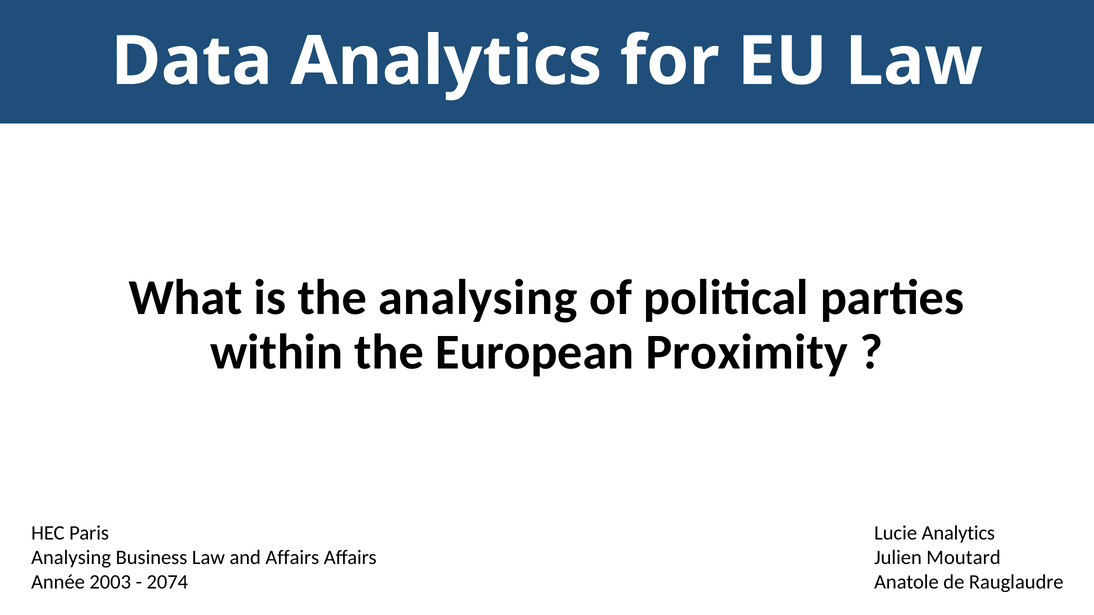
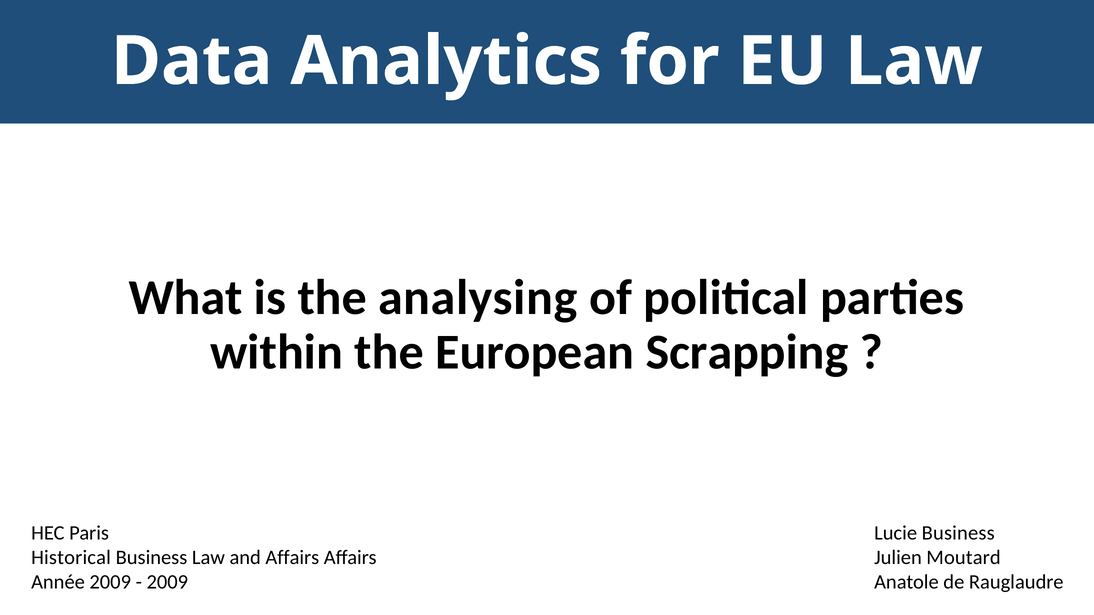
Proximity: Proximity -> Scrapping
Lucie Analytics: Analytics -> Business
Analysing at (71, 558): Analysing -> Historical
Année 2003: 2003 -> 2009
2074 at (167, 583): 2074 -> 2009
